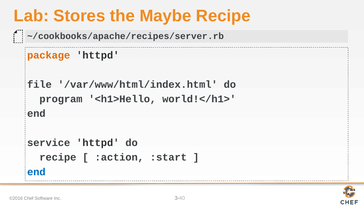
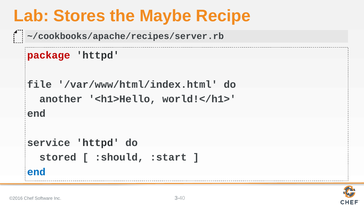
package colour: orange -> red
program: program -> another
recipe at (58, 157): recipe -> stored
:action: :action -> :should
